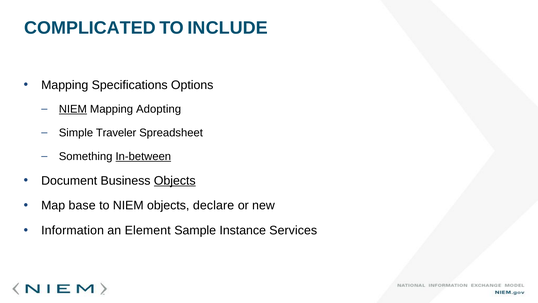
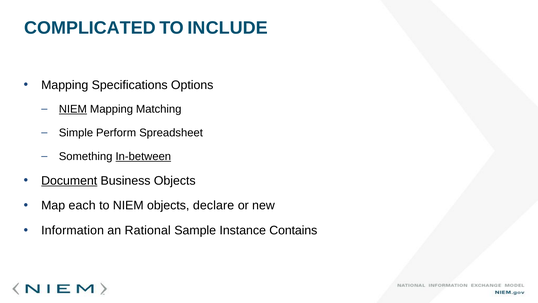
Adopting: Adopting -> Matching
Traveler: Traveler -> Perform
Document underline: none -> present
Objects at (175, 180) underline: present -> none
base: base -> each
Element: Element -> Rational
Services: Services -> Contains
